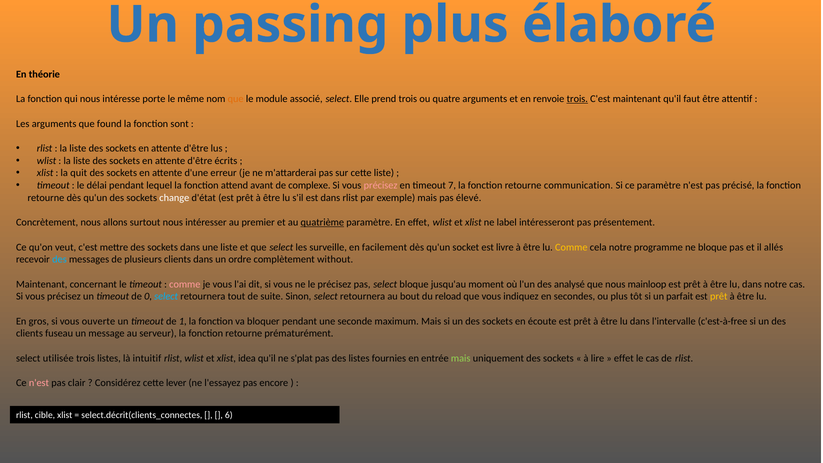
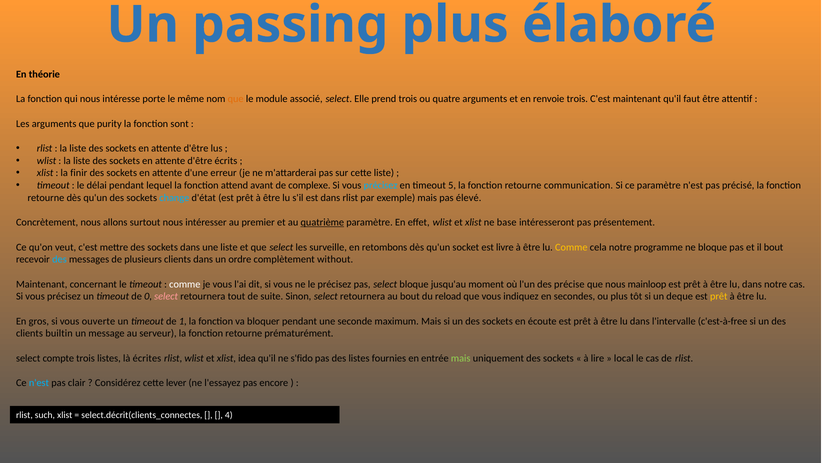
trois at (577, 99) underline: present -> none
found: found -> purity
quit: quit -> finir
précisez at (381, 185) colour: pink -> light blue
7: 7 -> 5
change colour: white -> light blue
label: label -> base
facilement: facilement -> retombons
il allés: allés -> bout
comme at (185, 284) colour: pink -> white
analysé: analysé -> précise
select at (166, 296) colour: light blue -> pink
parfait: parfait -> deque
fuseau: fuseau -> builtin
utilisée: utilisée -> compte
intuitif: intuitif -> écrites
s'plat: s'plat -> s'fido
effet at (624, 358): effet -> local
n'est at (39, 383) colour: pink -> light blue
cible: cible -> such
6: 6 -> 4
